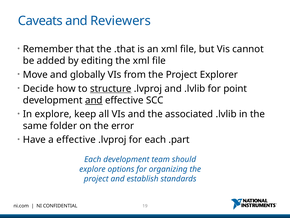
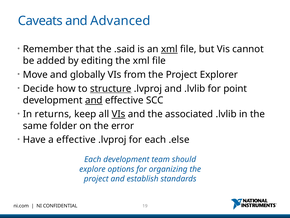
Reviewers: Reviewers -> Advanced
.that: .that -> .said
xml at (169, 49) underline: none -> present
In explore: explore -> returns
VIs at (119, 114) underline: none -> present
.part: .part -> .else
